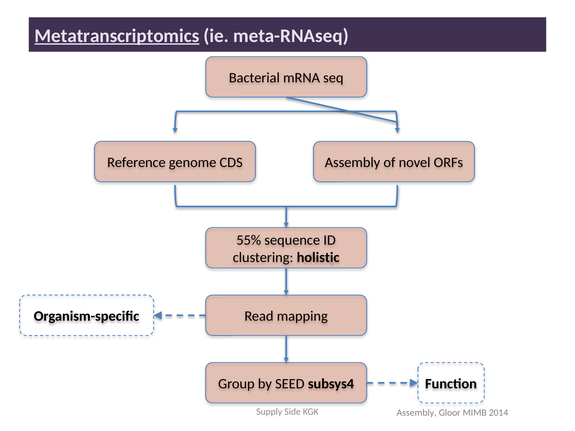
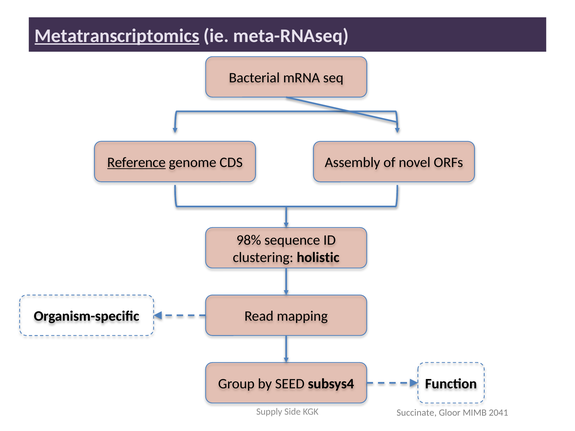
Reference underline: none -> present
55%: 55% -> 98%
KGK Assembly: Assembly -> Succinate
2014: 2014 -> 2041
